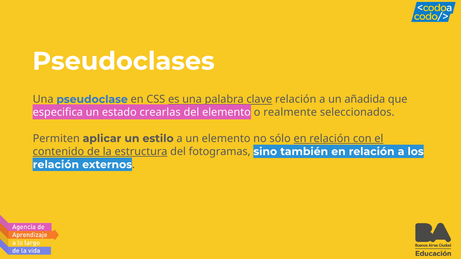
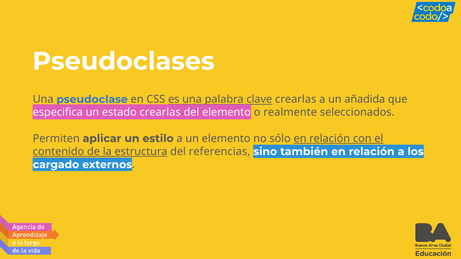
clave relación: relación -> crearlas
fotogramas: fotogramas -> referencias
relación at (56, 165): relación -> cargado
